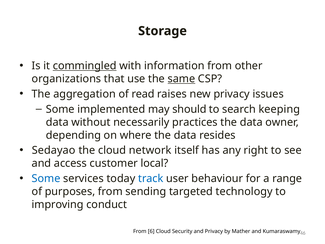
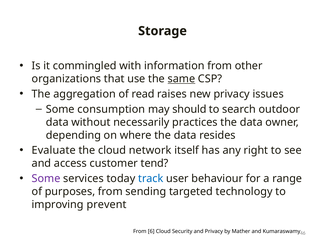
commingled underline: present -> none
implemented: implemented -> consumption
keeping: keeping -> outdoor
Sedayao: Sedayao -> Evaluate
local: local -> tend
Some at (46, 178) colour: blue -> purple
conduct: conduct -> prevent
